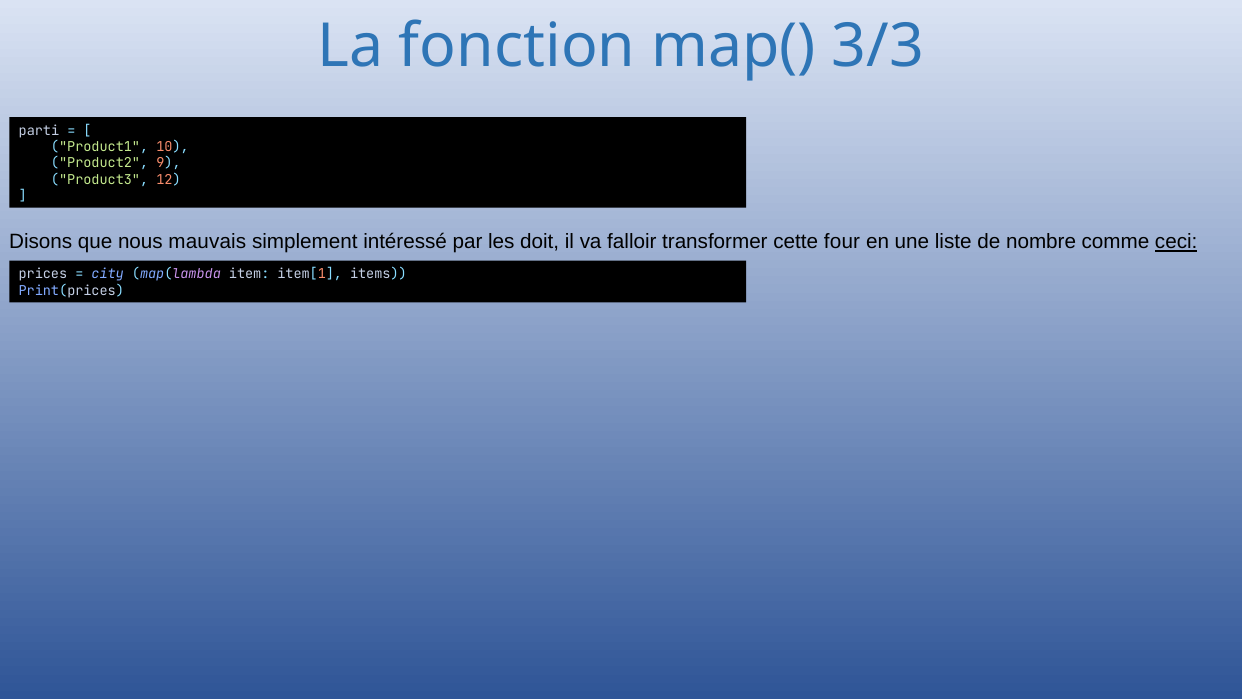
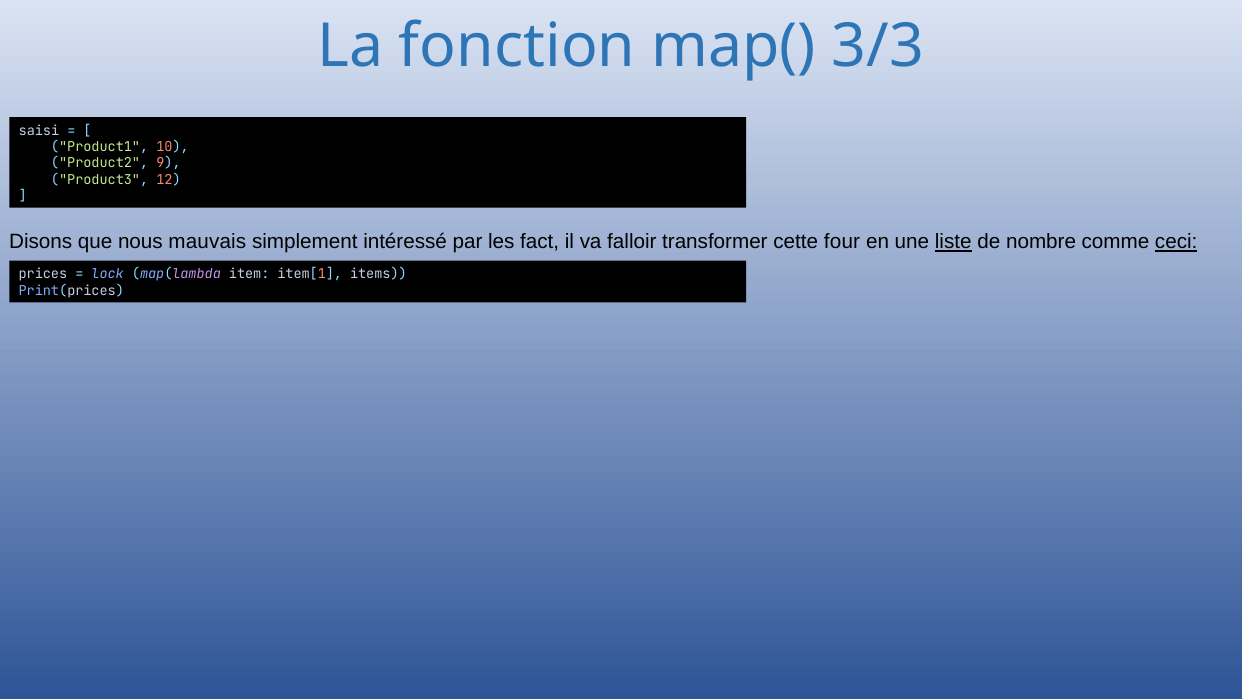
parti: parti -> saisi
doit: doit -> fact
liste underline: none -> present
city: city -> lock
